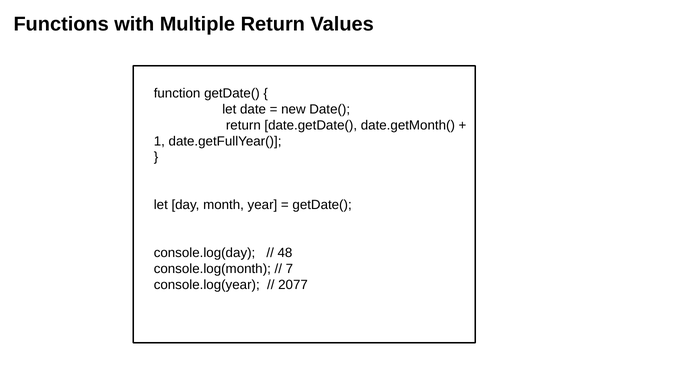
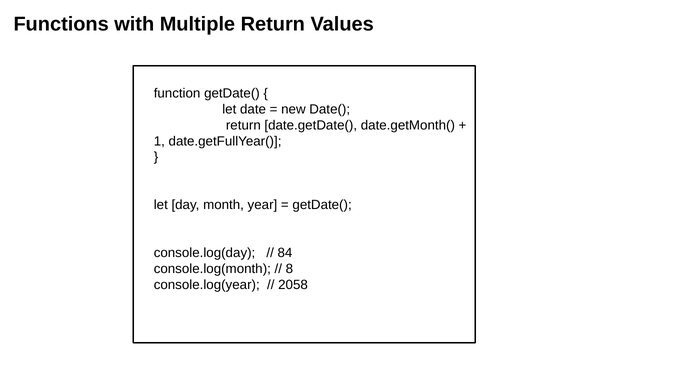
48: 48 -> 84
7: 7 -> 8
2077: 2077 -> 2058
